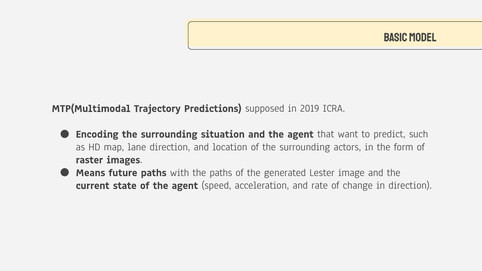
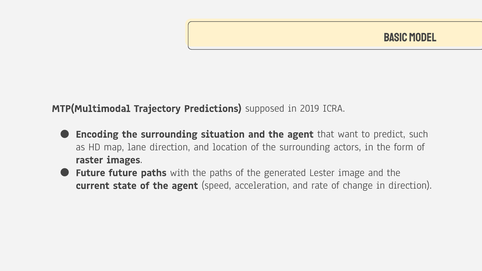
Means at (90, 173): Means -> Future
